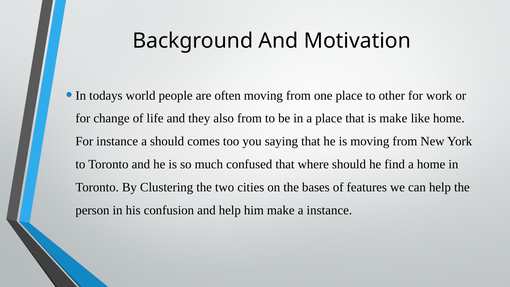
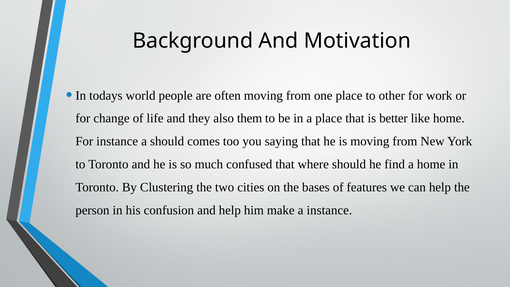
also from: from -> them
is make: make -> better
